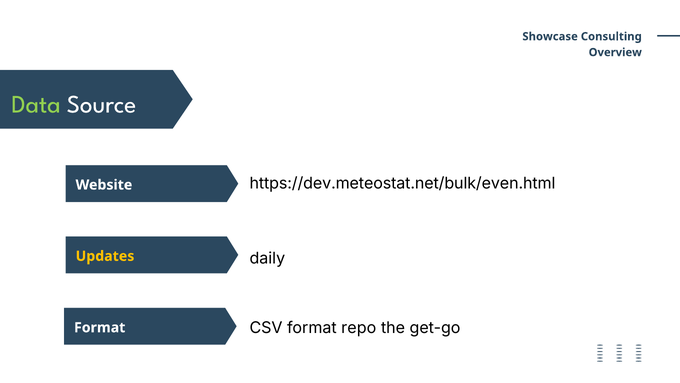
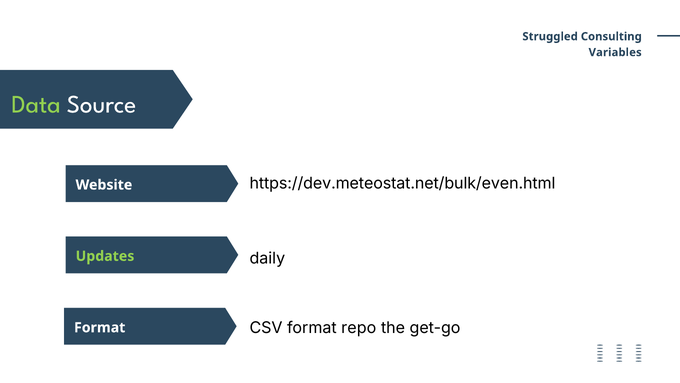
Showcase: Showcase -> Struggled
Overview: Overview -> Variables
Updates colour: yellow -> light green
